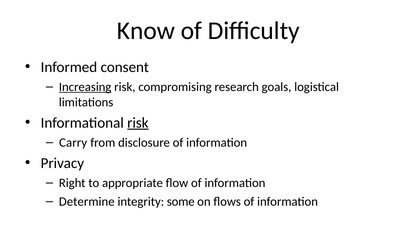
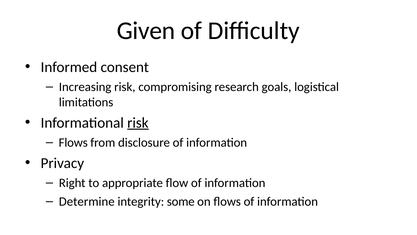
Know: Know -> Given
Increasing underline: present -> none
Carry at (73, 142): Carry -> Flows
